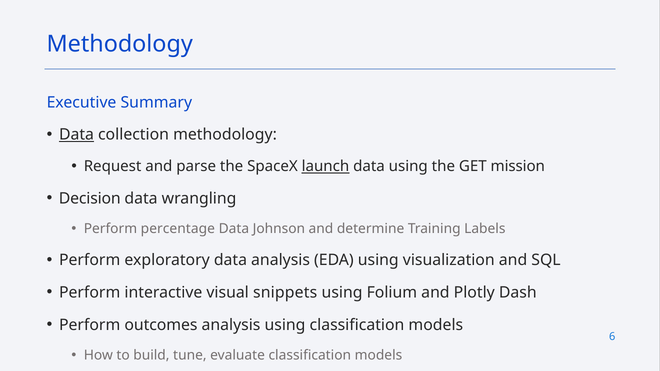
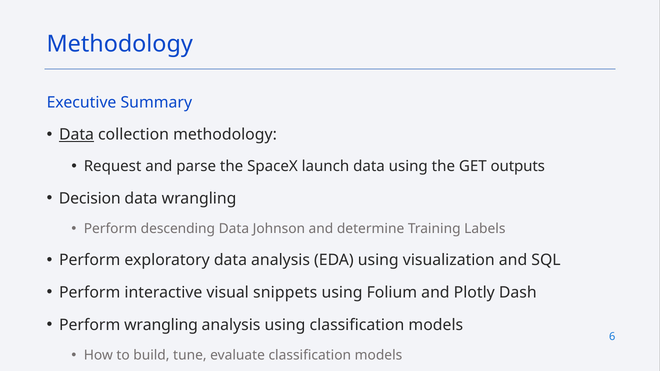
launch underline: present -> none
mission: mission -> outputs
percentage: percentage -> descending
Perform outcomes: outcomes -> wrangling
